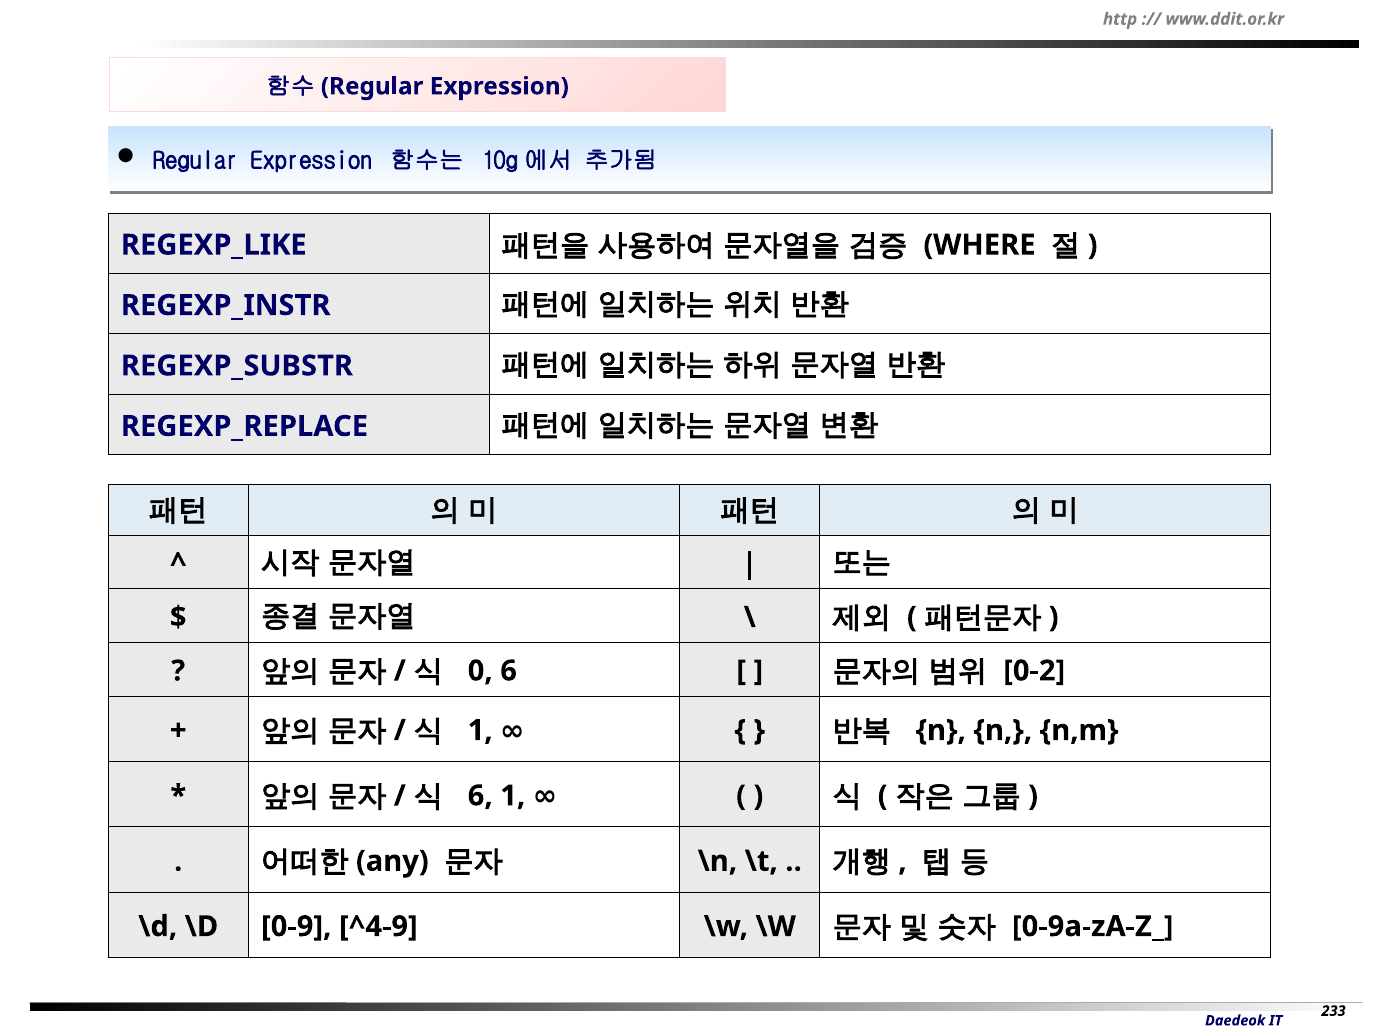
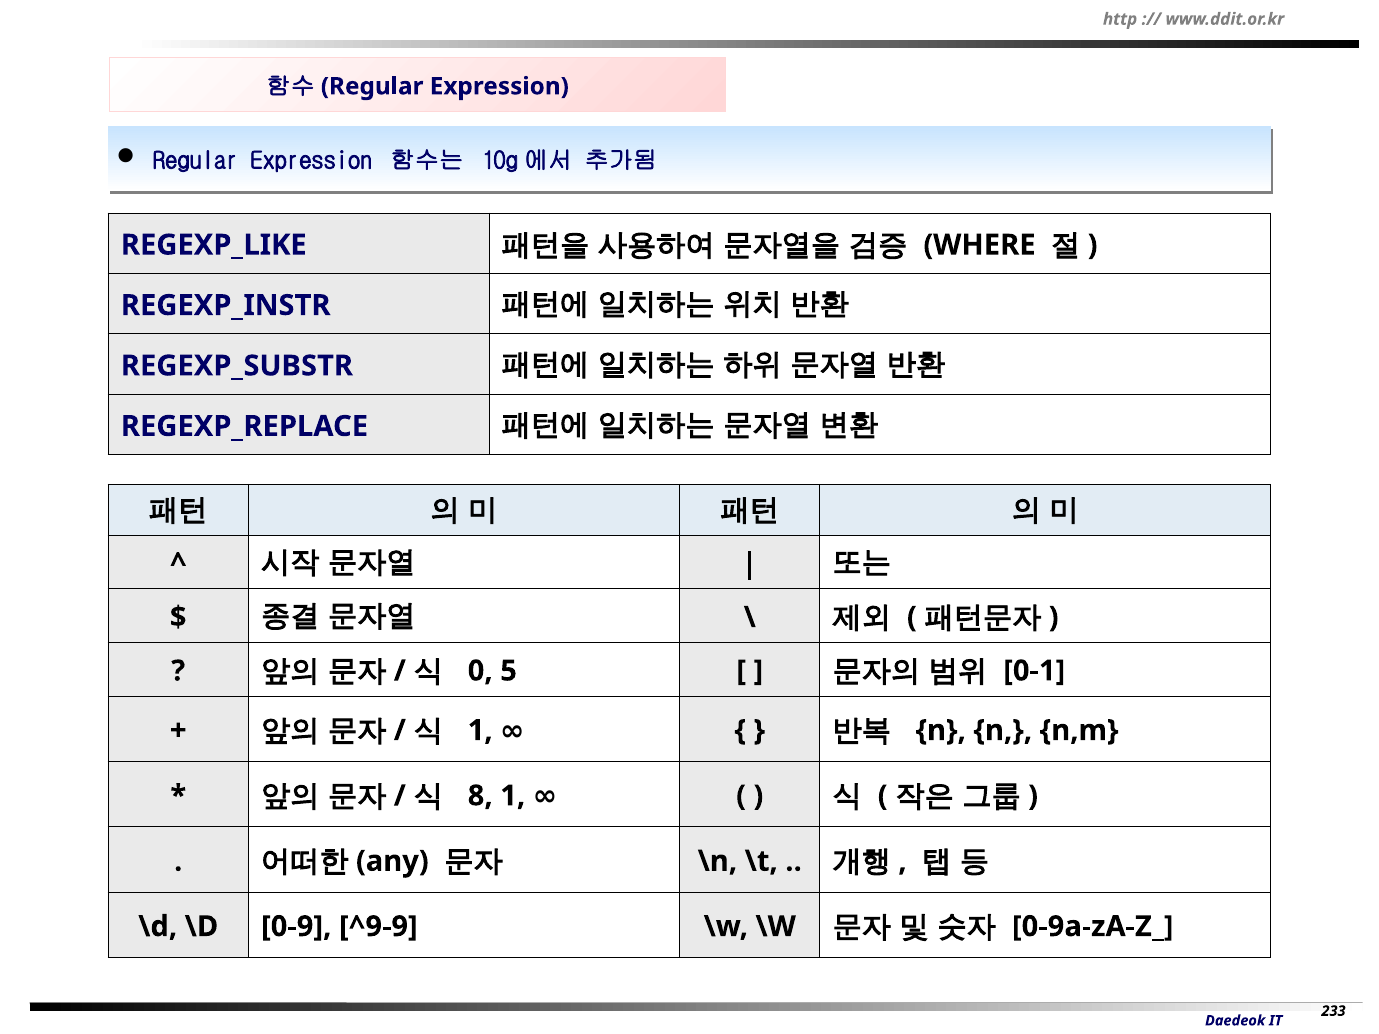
0 6: 6 -> 5
0-2: 0-2 -> 0-1
6 at (480, 796): 6 -> 8
^4-9: ^4-9 -> ^9-9
